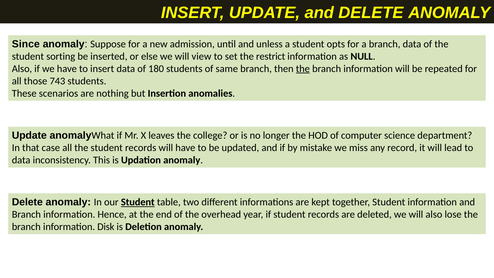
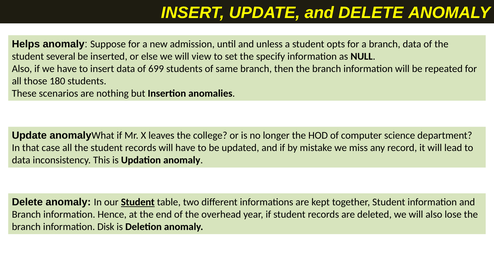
Since: Since -> Helps
sorting: sorting -> several
restrict: restrict -> specify
180: 180 -> 699
the at (303, 69) underline: present -> none
743: 743 -> 180
